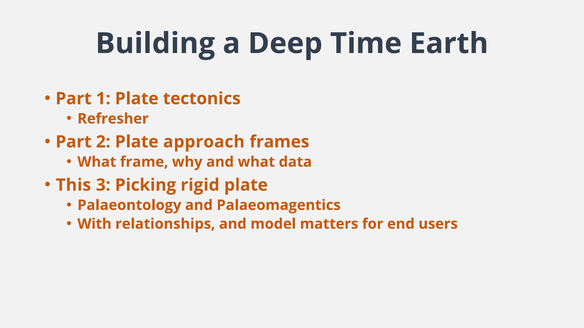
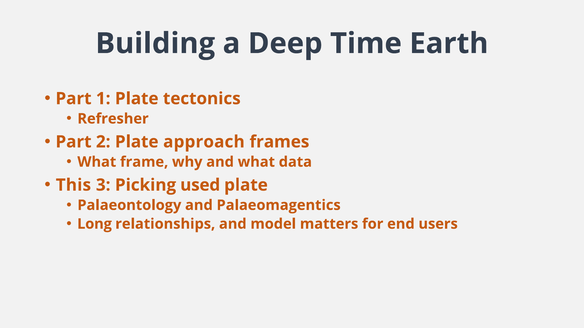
rigid: rigid -> used
With: With -> Long
